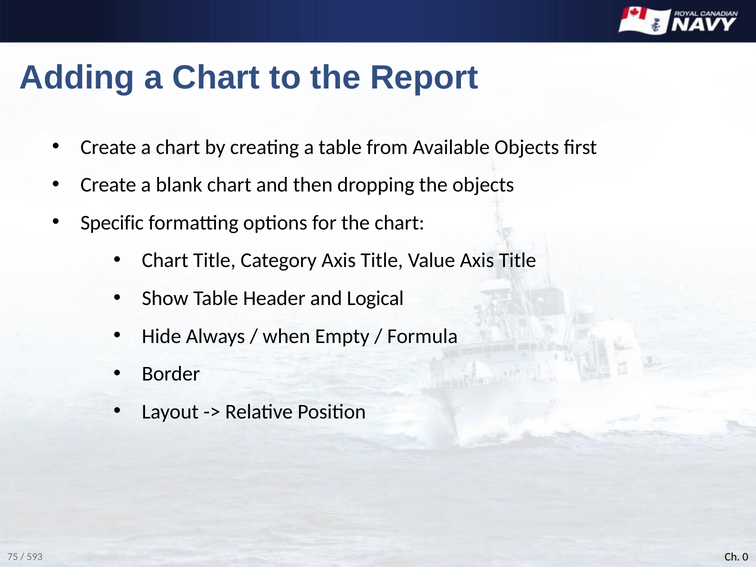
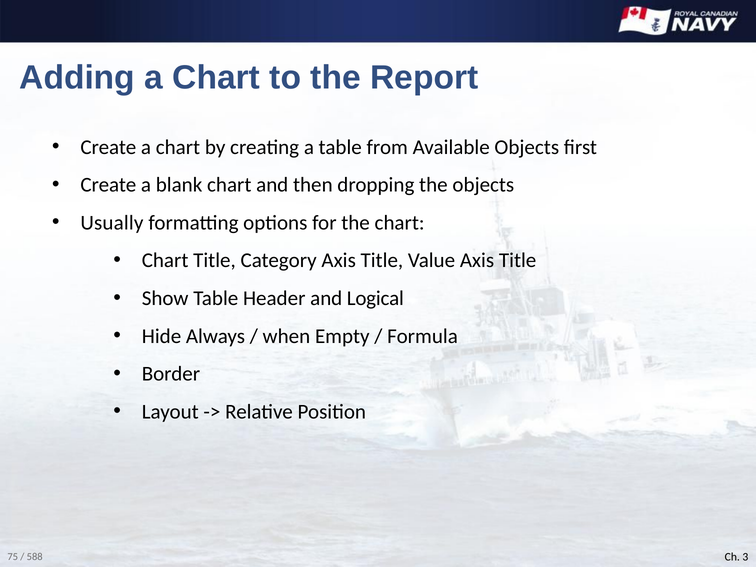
Specific: Specific -> Usually
0: 0 -> 3
593: 593 -> 588
